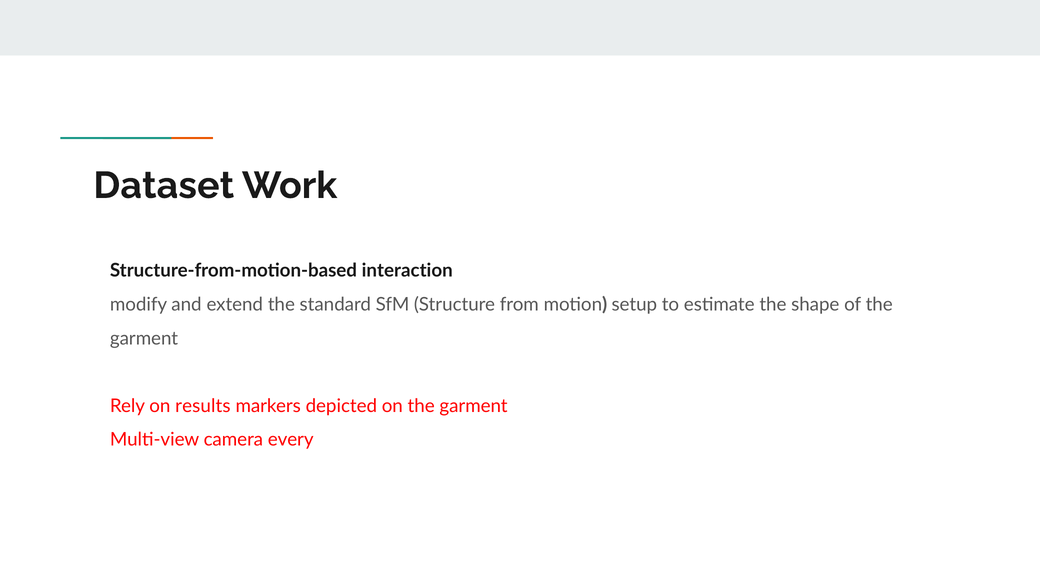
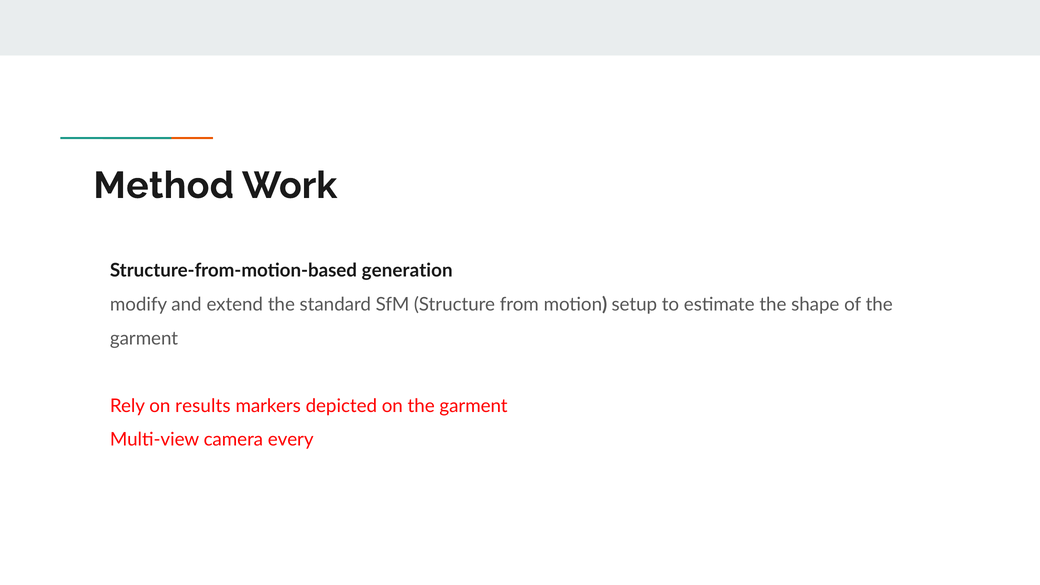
Dataset: Dataset -> Method
interaction: interaction -> generation
